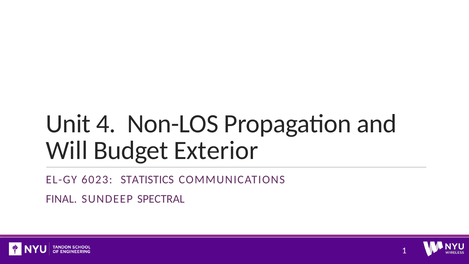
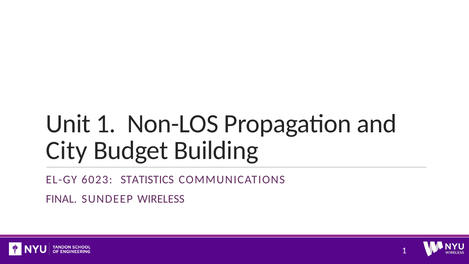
Unit 4: 4 -> 1
Will: Will -> City
Exterior: Exterior -> Building
SPECTRAL: SPECTRAL -> WIRELESS
